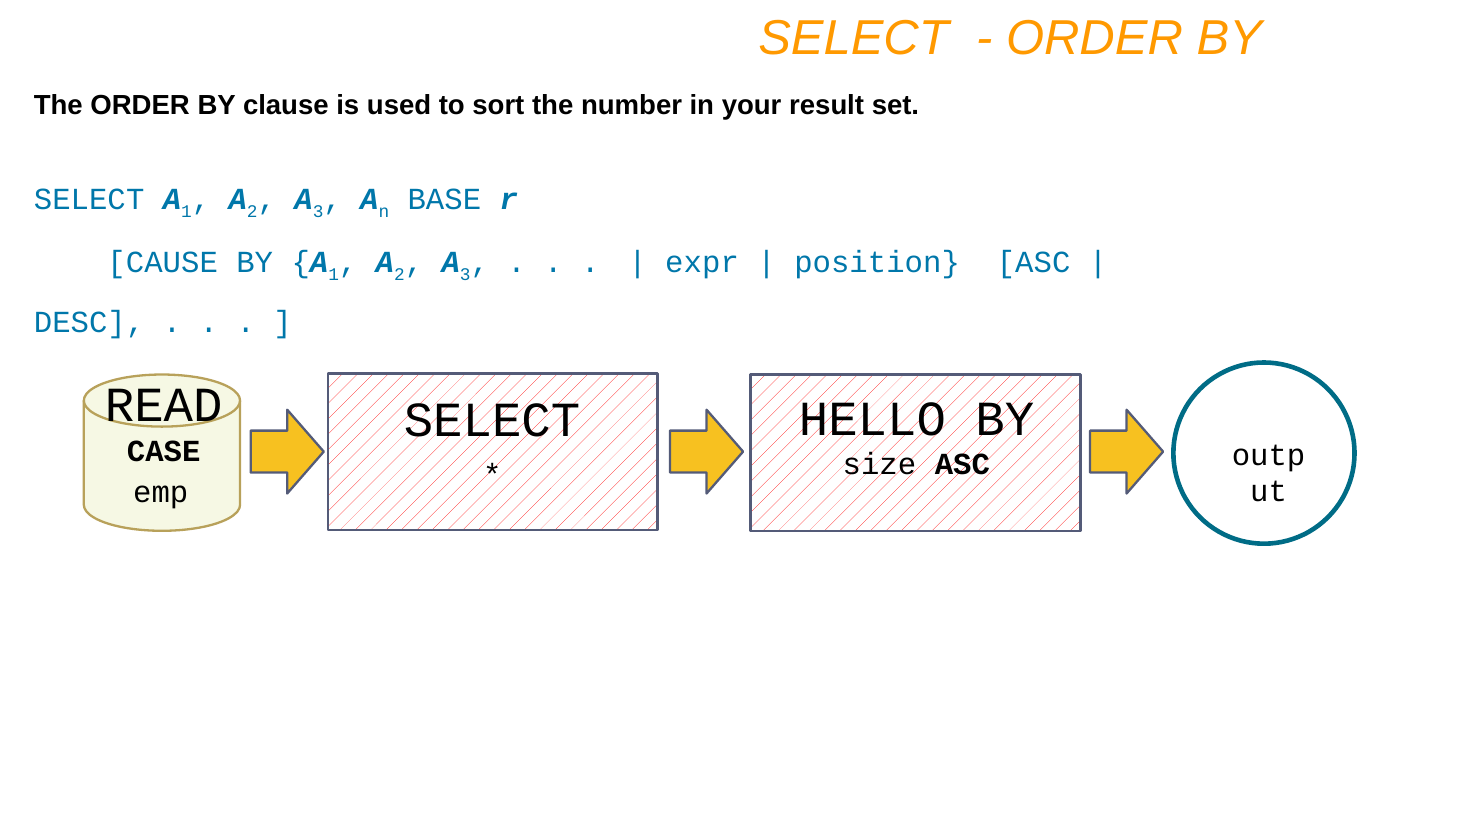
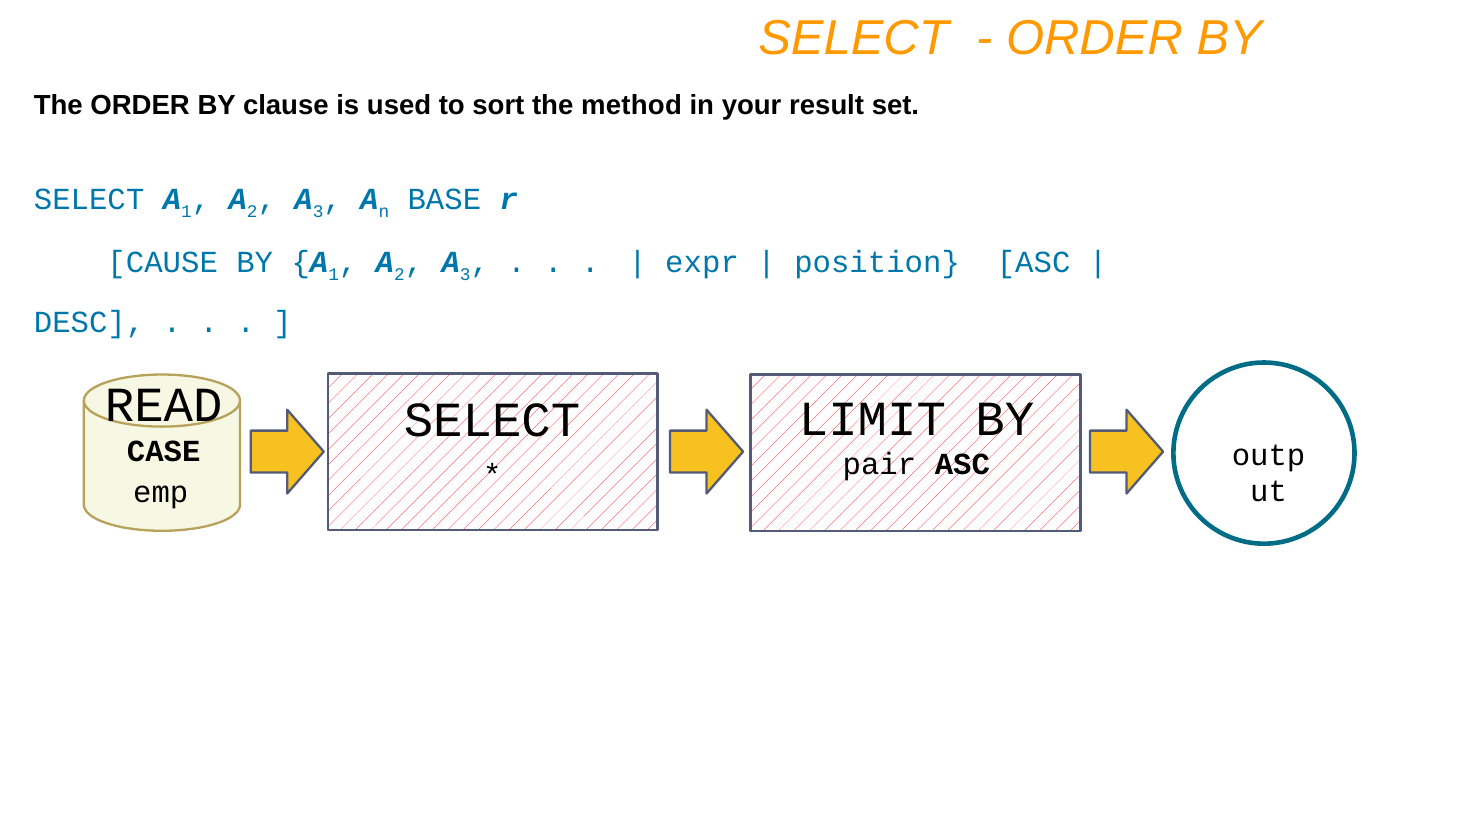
number: number -> method
HELLO: HELLO -> LIMIT
size: size -> pair
